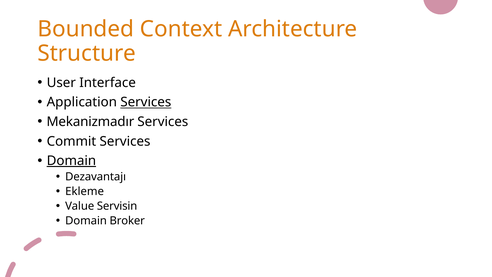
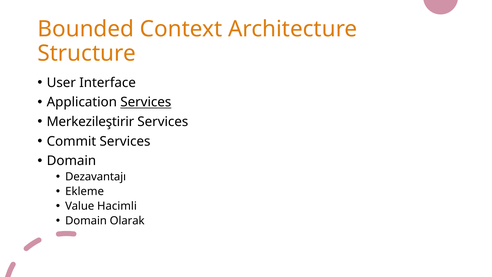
Mekanizmadır: Mekanizmadır -> Merkezileştirir
Domain at (71, 161) underline: present -> none
Servisin: Servisin -> Hacimli
Broker: Broker -> Olarak
